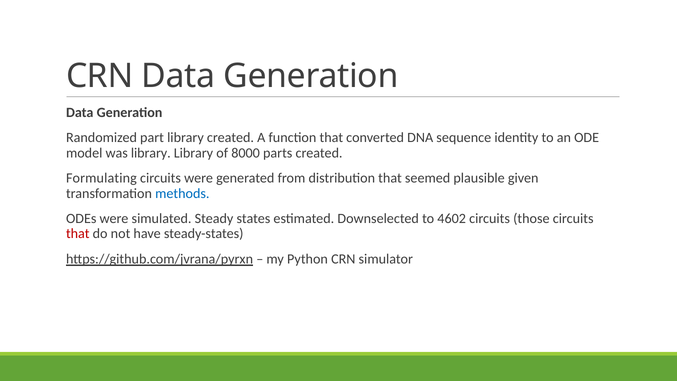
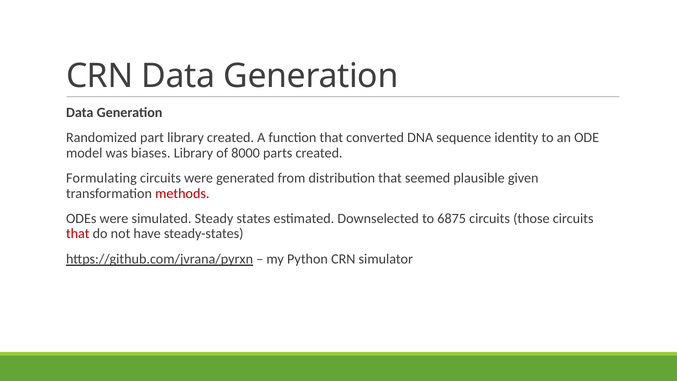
was library: library -> biases
methods colour: blue -> red
4602: 4602 -> 6875
